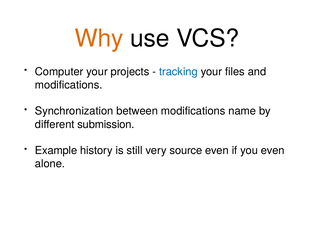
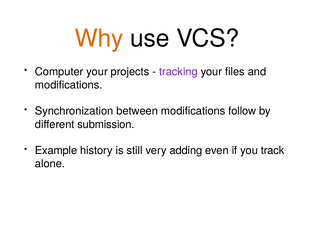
tracking colour: blue -> purple
name: name -> follow
source: source -> adding
you even: even -> track
